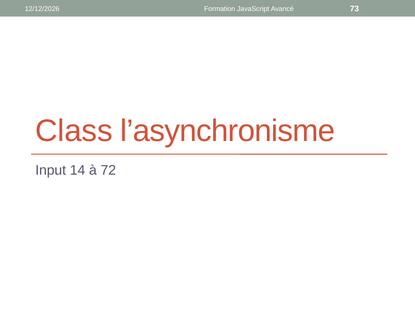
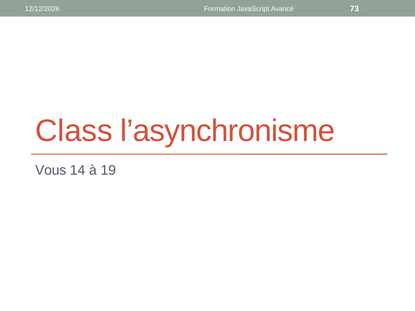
Input: Input -> Vous
72: 72 -> 19
